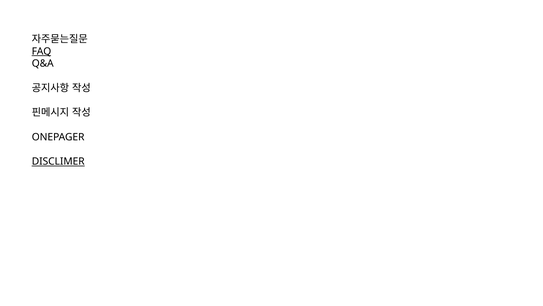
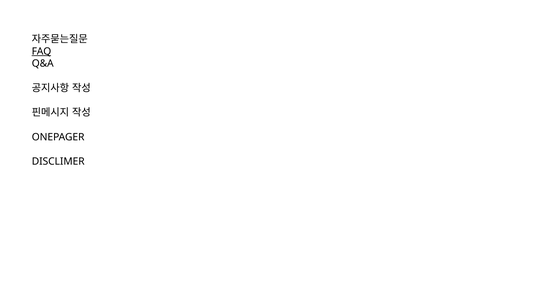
DISCLIMER underline: present -> none
